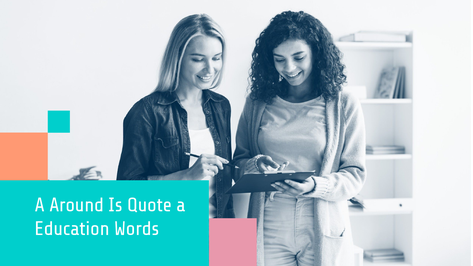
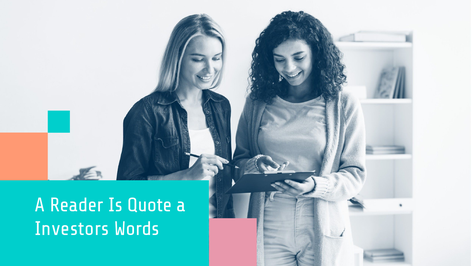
Around: Around -> Reader
Education: Education -> Investors
